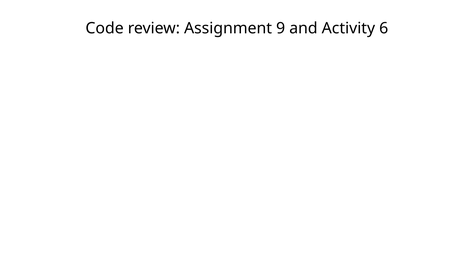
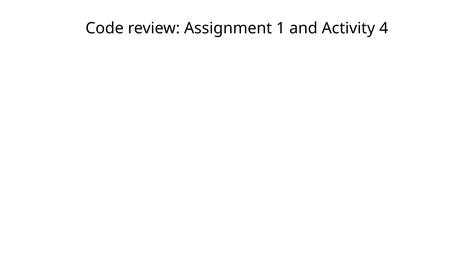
9: 9 -> 1
6: 6 -> 4
